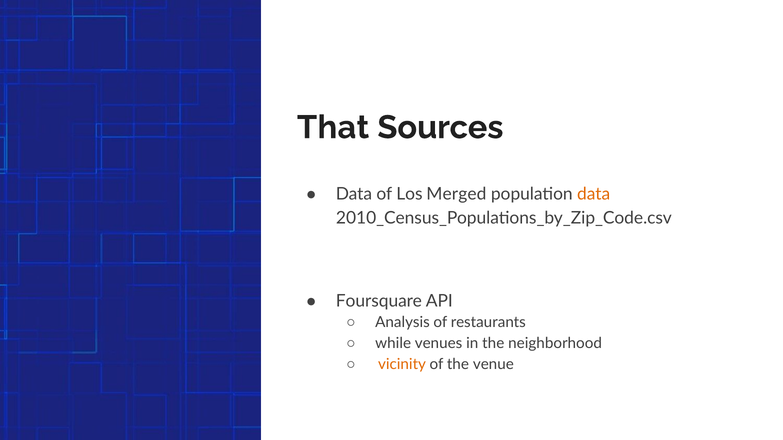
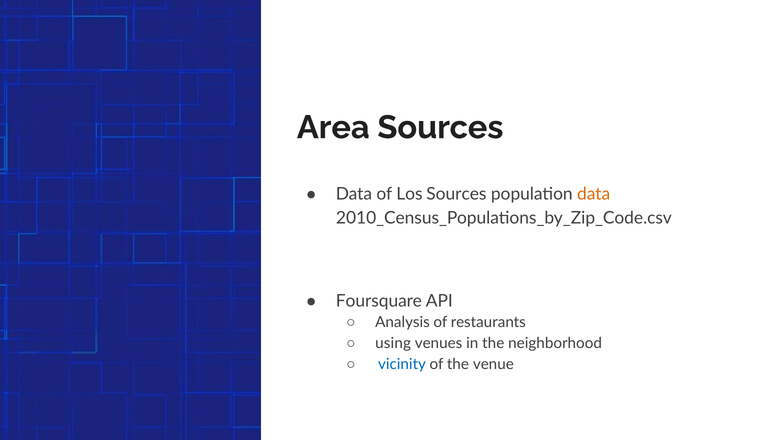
That: That -> Area
Los Merged: Merged -> Sources
while: while -> using
vicinity colour: orange -> blue
